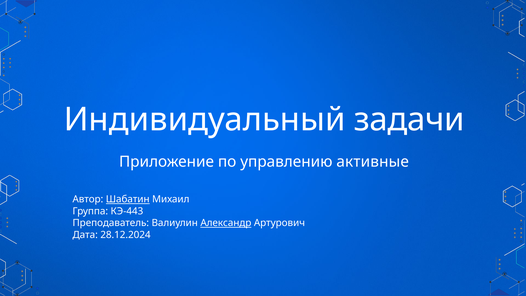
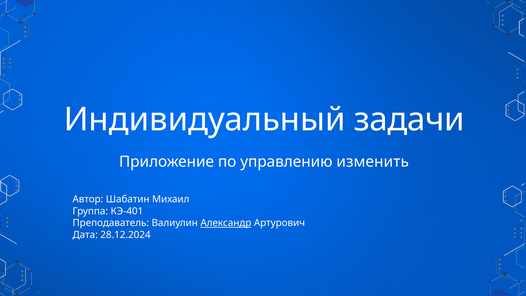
активные: активные -> изменить
Шабатин underline: present -> none
КЭ-443: КЭ-443 -> КЭ-401
